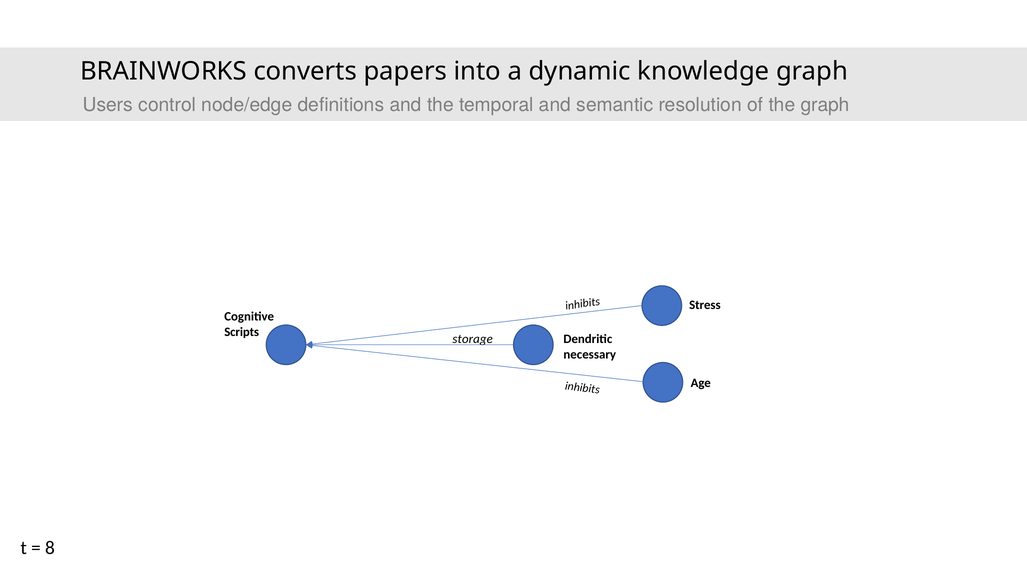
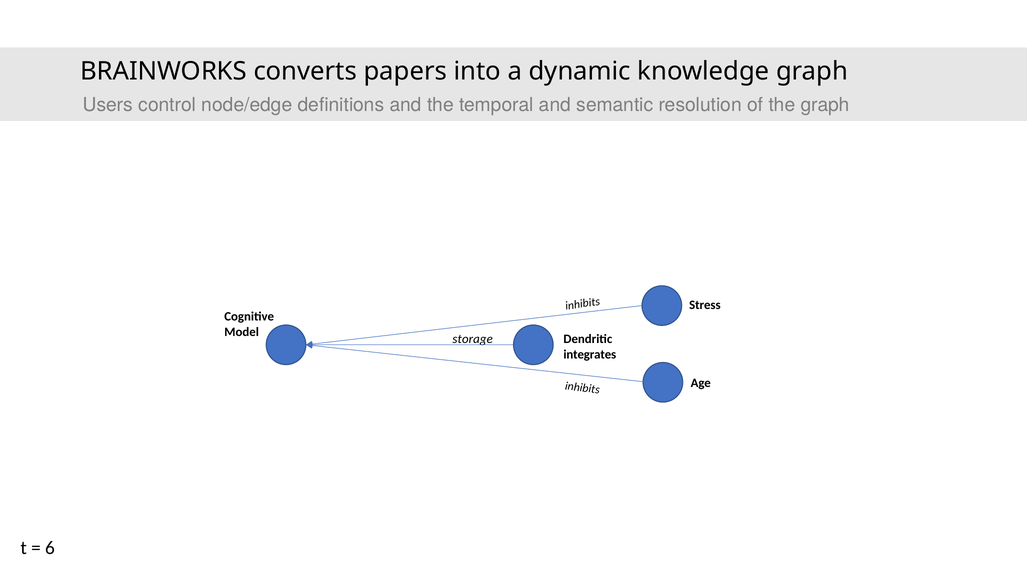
Scripts: Scripts -> Model
necessary: necessary -> integrates
8: 8 -> 6
